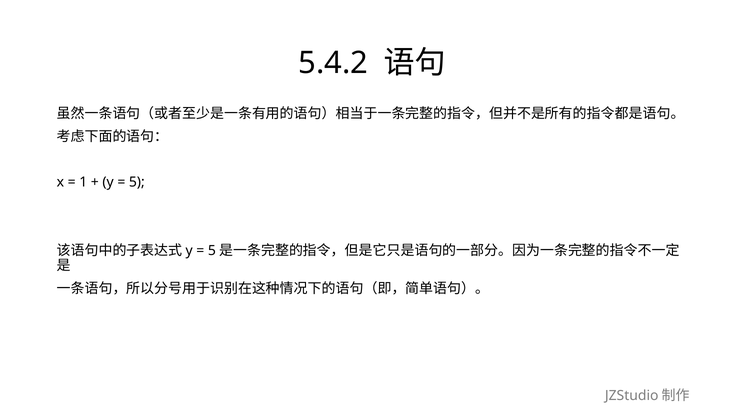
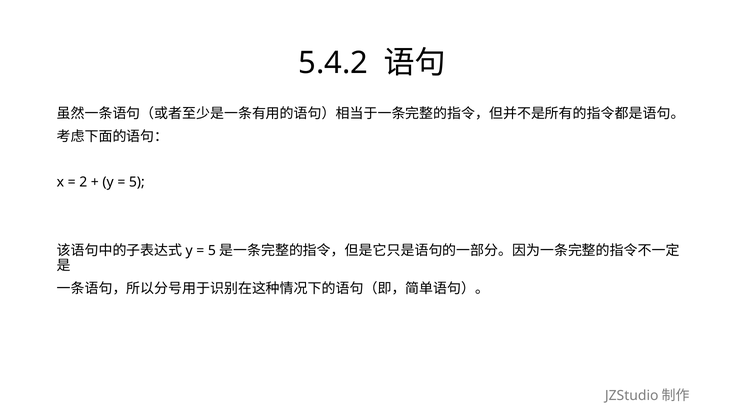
1: 1 -> 2
